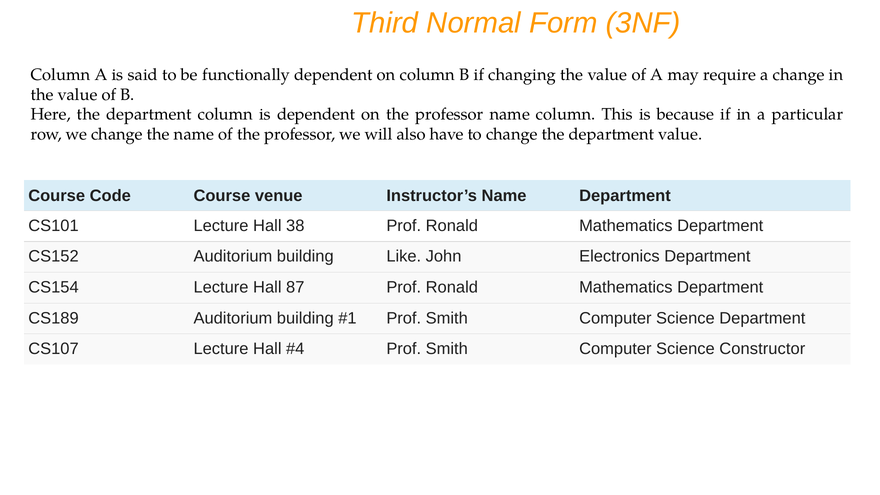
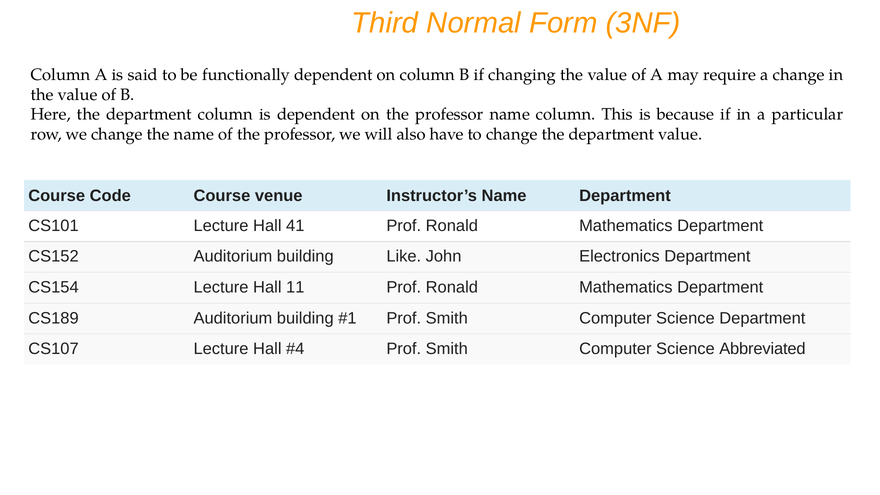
38: 38 -> 41
87: 87 -> 11
Constructor: Constructor -> Abbreviated
